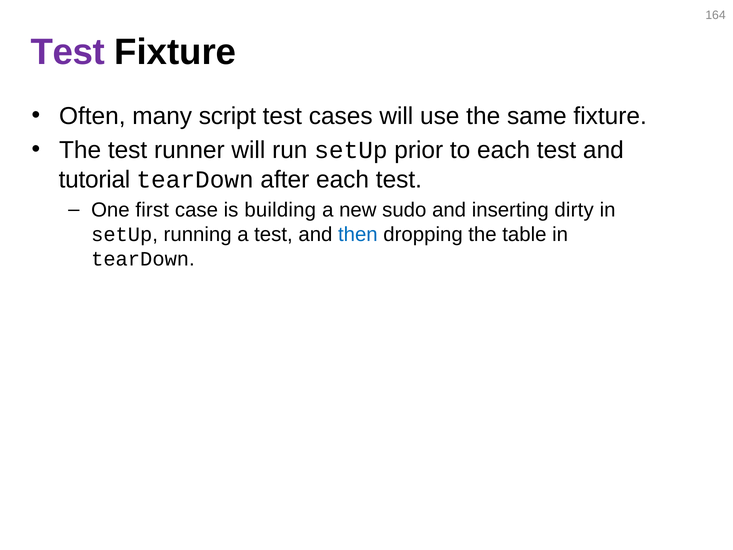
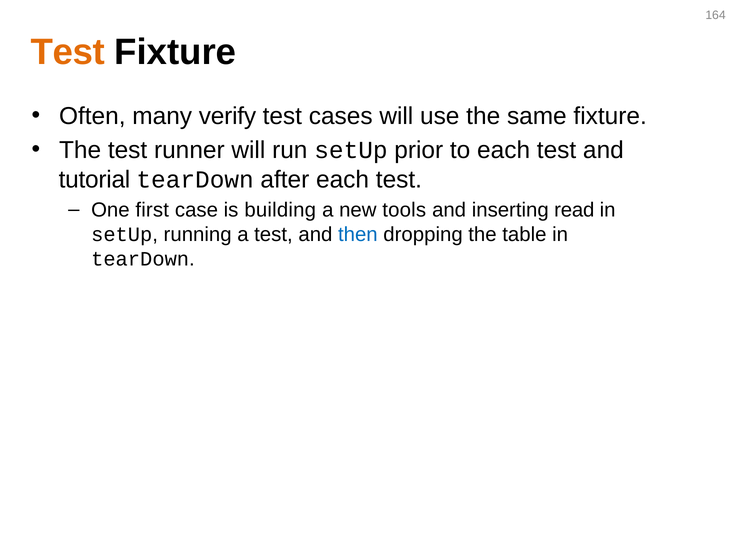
Test at (68, 52) colour: purple -> orange
script: script -> verify
sudo: sudo -> tools
dirty: dirty -> read
